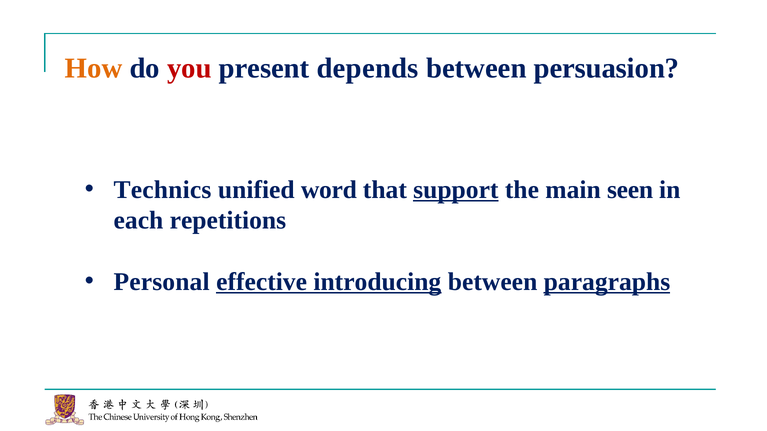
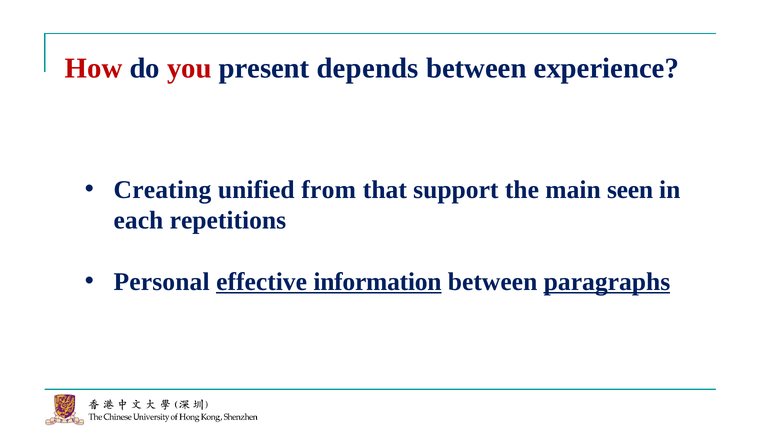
How colour: orange -> red
persuasion: persuasion -> experience
Technics: Technics -> Creating
word: word -> from
support underline: present -> none
introducing: introducing -> information
